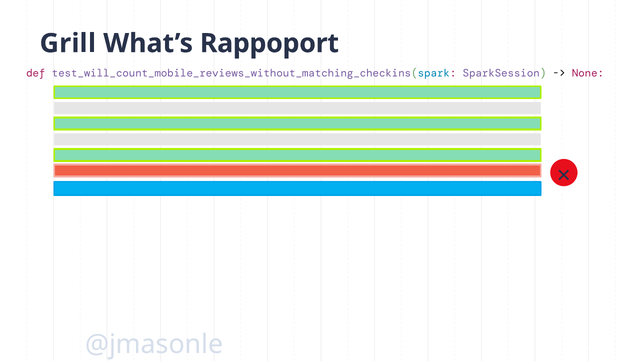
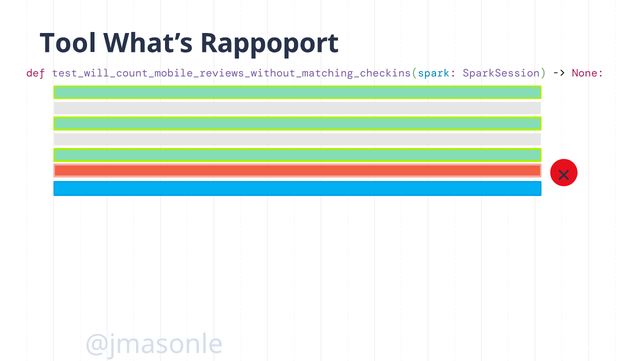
Grill: Grill -> Tool
